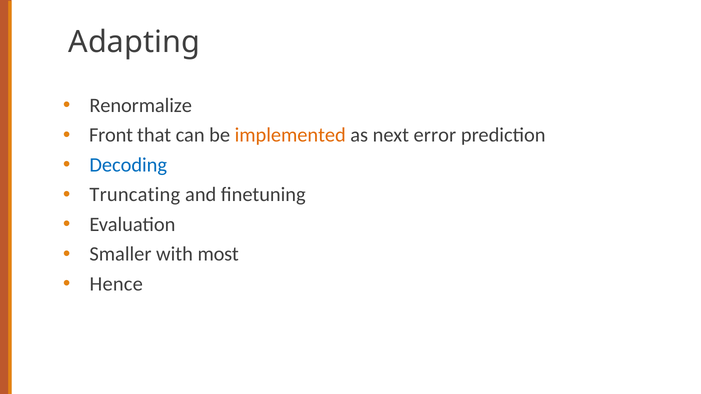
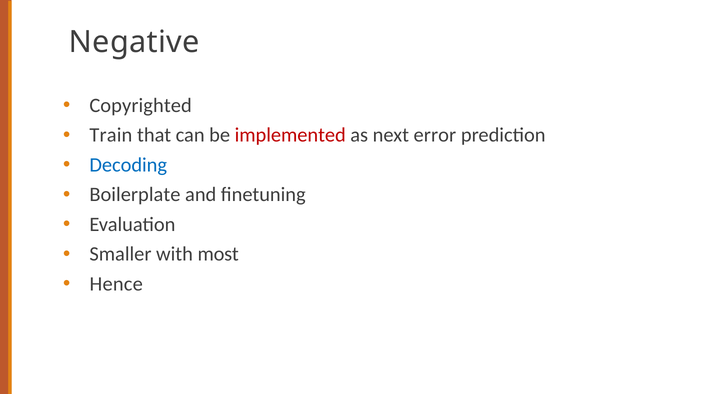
Adapting: Adapting -> Negative
Renormalize: Renormalize -> Copyrighted
Front: Front -> Train
implemented colour: orange -> red
Truncating: Truncating -> Boilerplate
